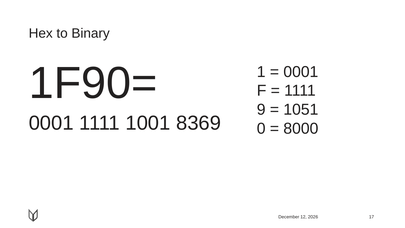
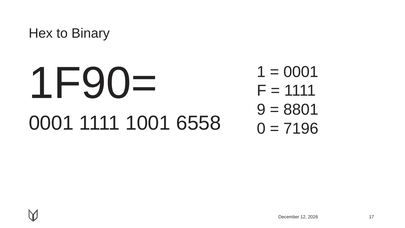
1051: 1051 -> 8801
8369: 8369 -> 6558
8000: 8000 -> 7196
